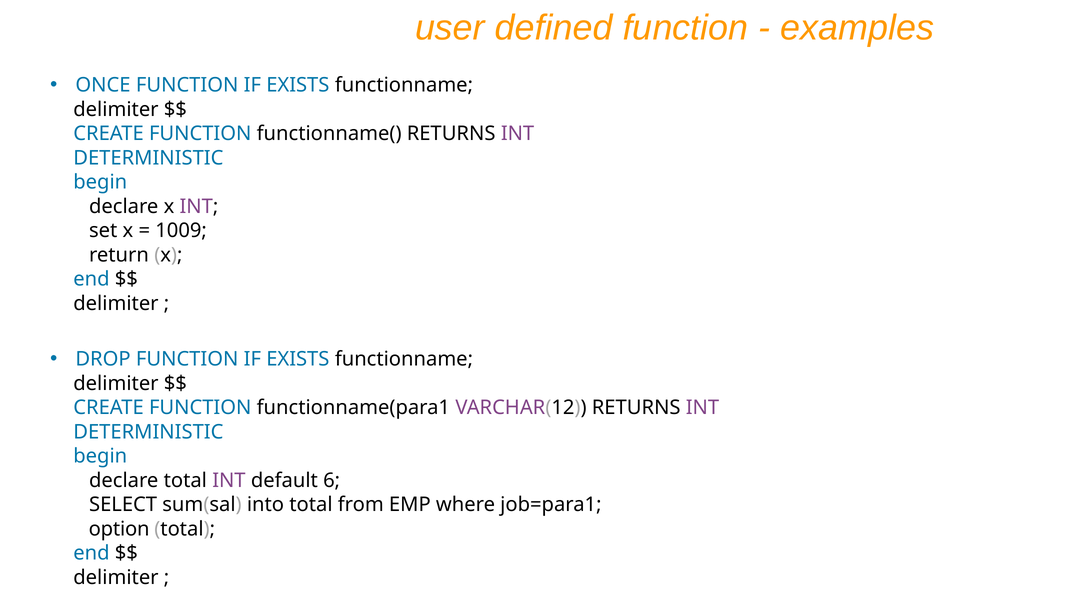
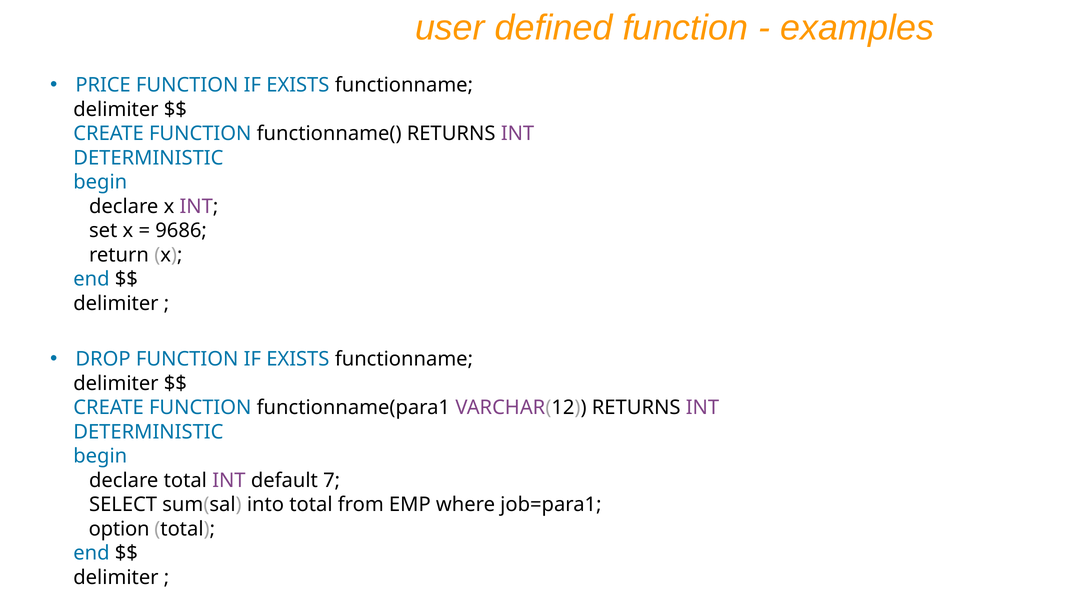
ONCE: ONCE -> PRICE
1009: 1009 -> 9686
6: 6 -> 7
